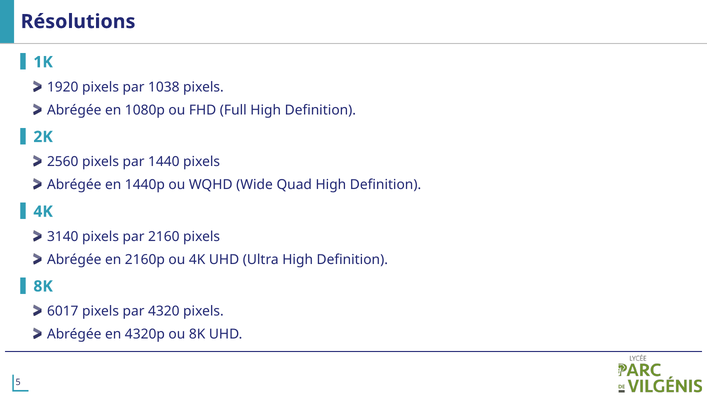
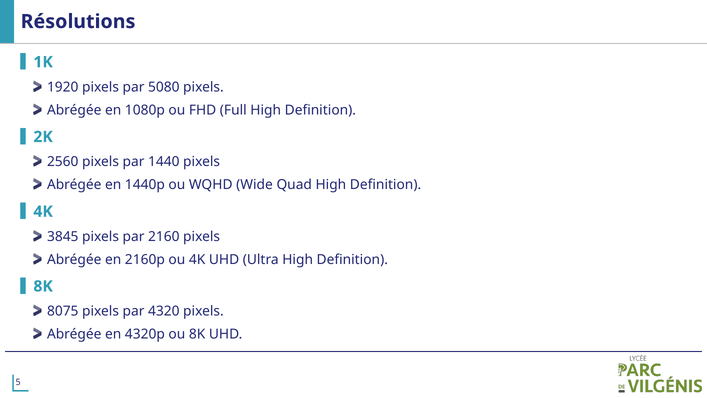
1038: 1038 -> 5080
3140: 3140 -> 3845
6017: 6017 -> 8075
